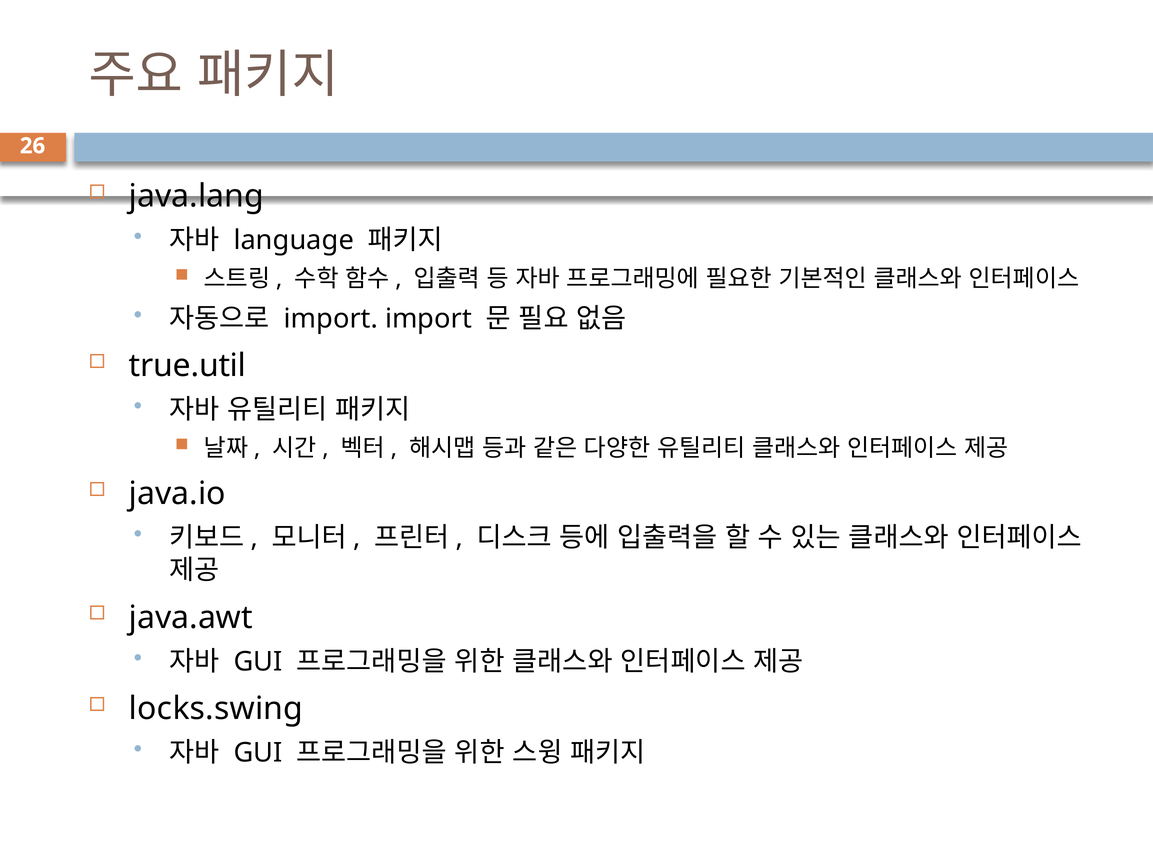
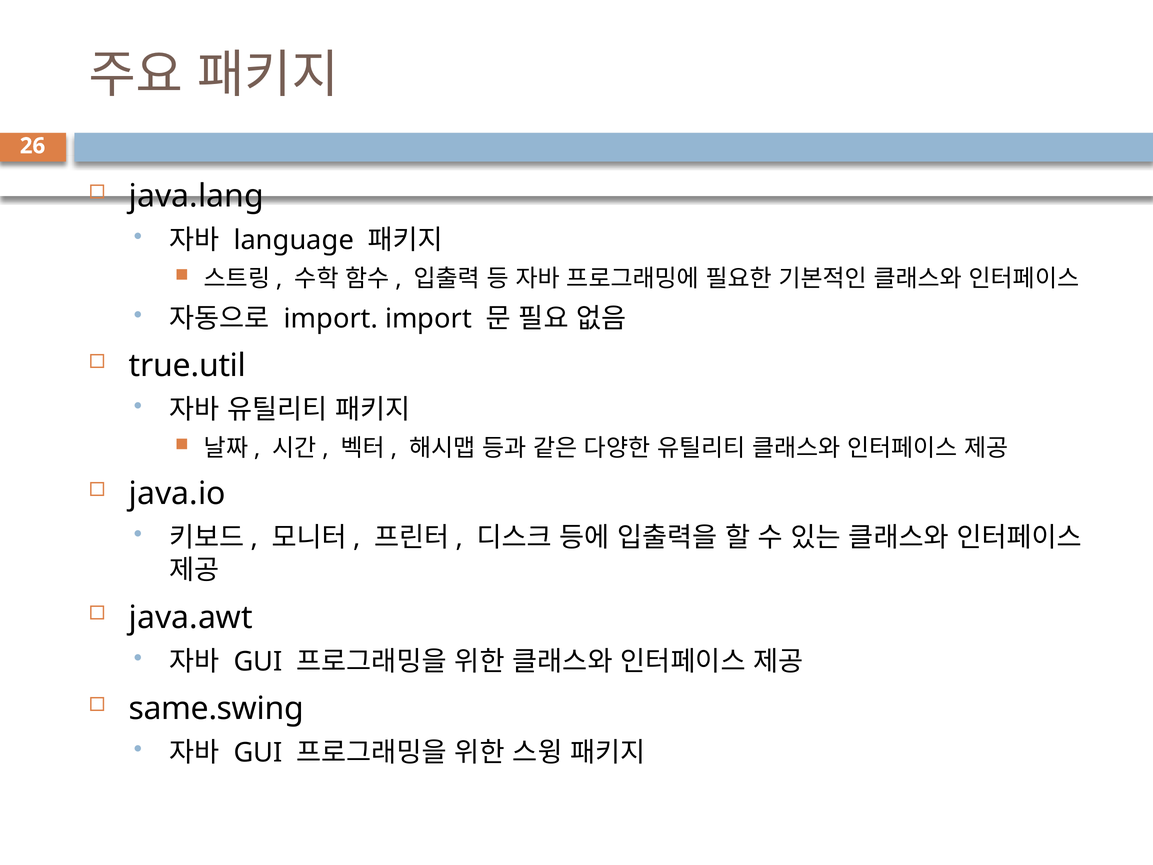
locks.swing: locks.swing -> same.swing
